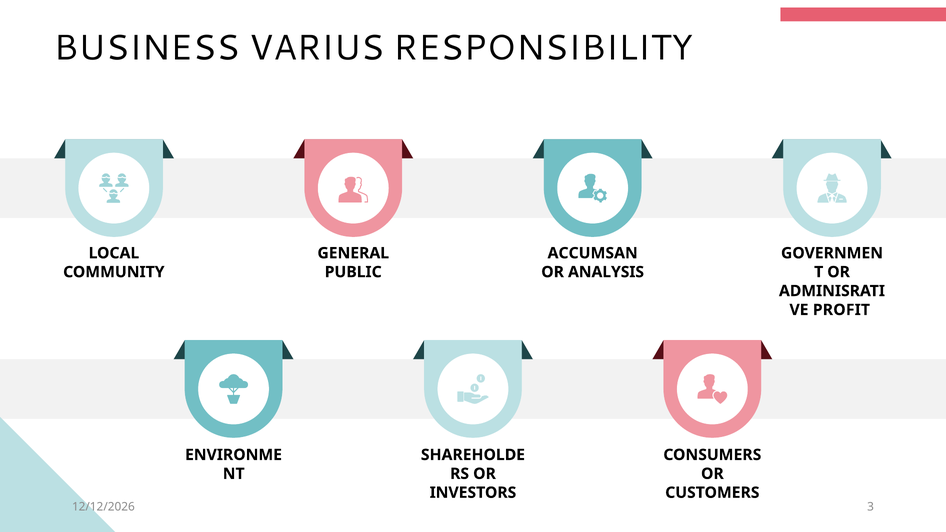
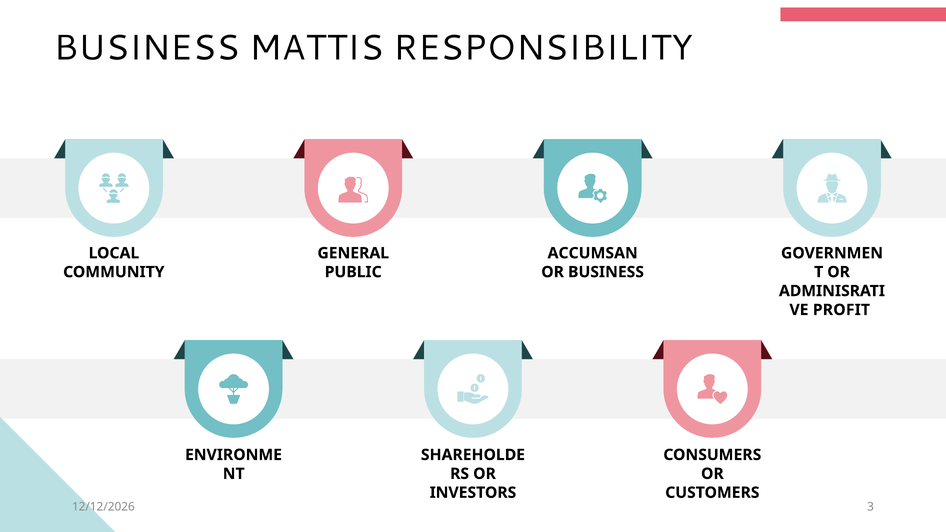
VARIUS: VARIUS -> MATTIS
OR ANALYSIS: ANALYSIS -> BUSINESS
